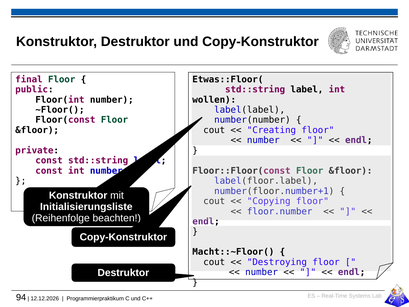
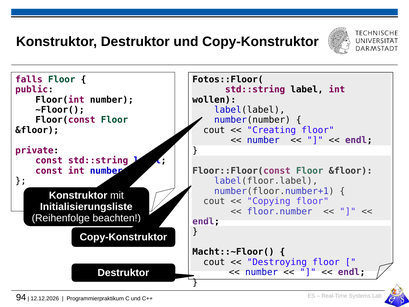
final: final -> falls
Etwas::Floor(: Etwas::Floor( -> Fotos::Floor(
